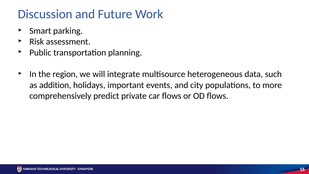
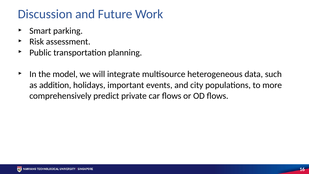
region: region -> model
